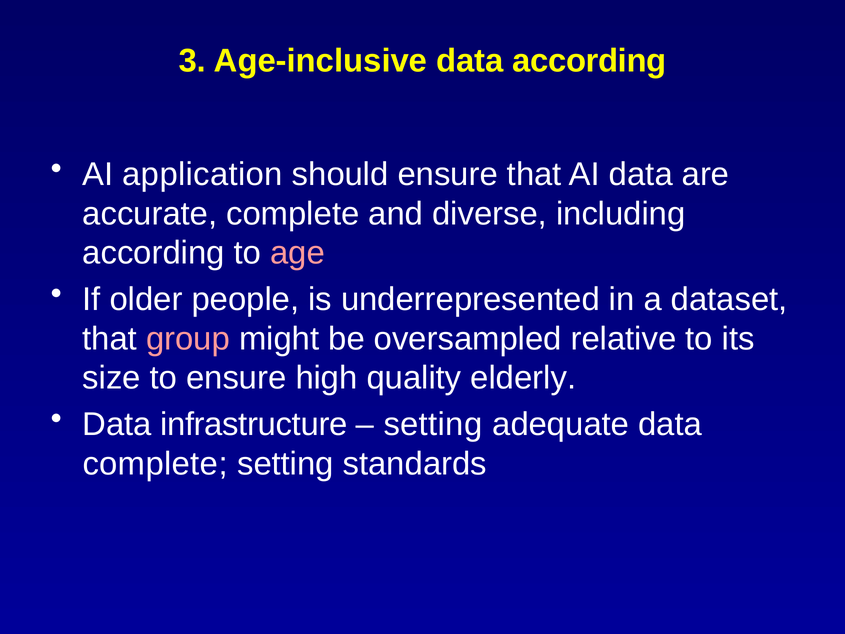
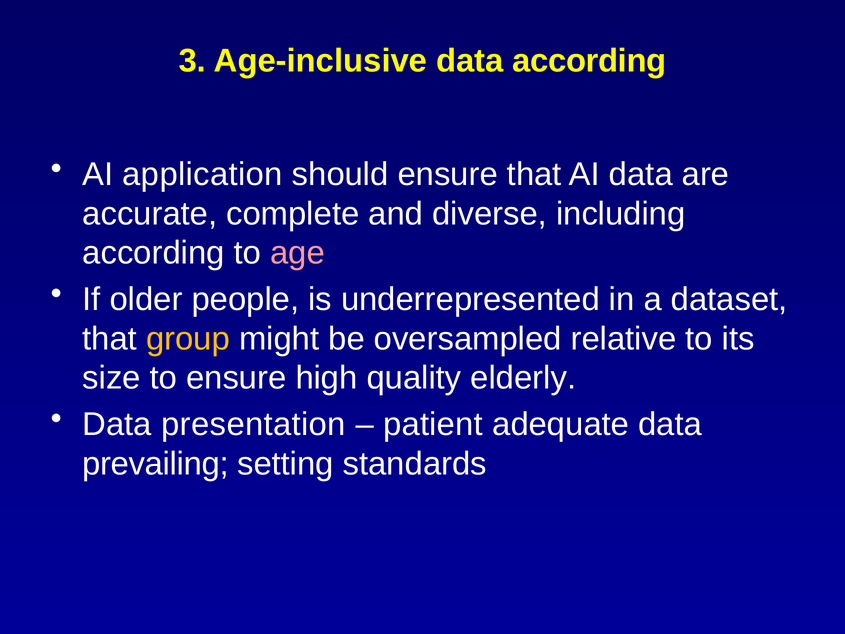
group colour: pink -> yellow
infrastructure: infrastructure -> presentation
setting at (433, 424): setting -> patient
complete at (155, 463): complete -> prevailing
